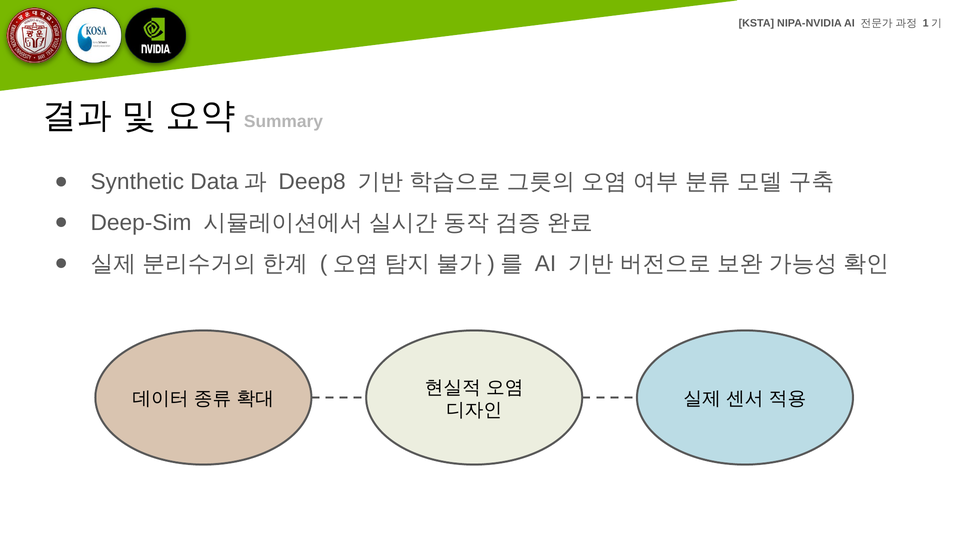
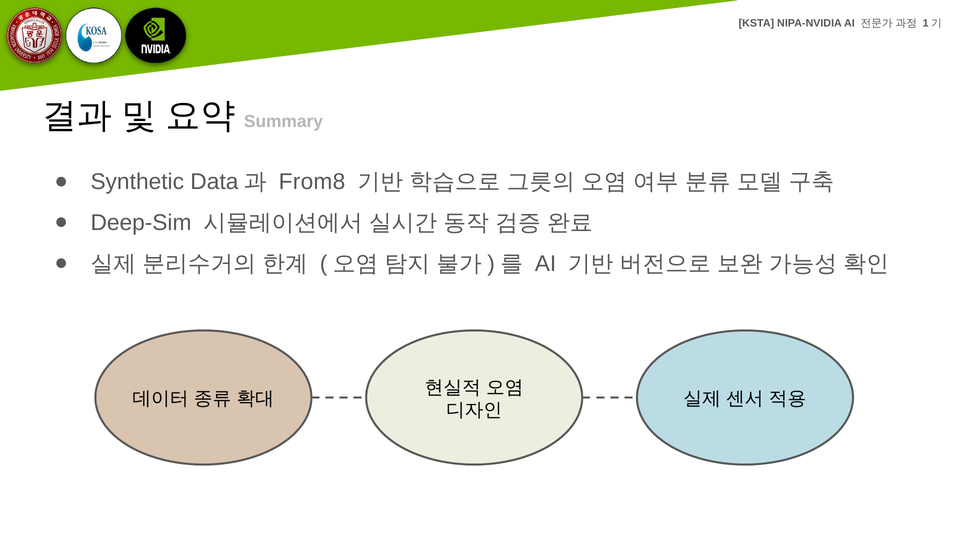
Deep8: Deep8 -> From8
